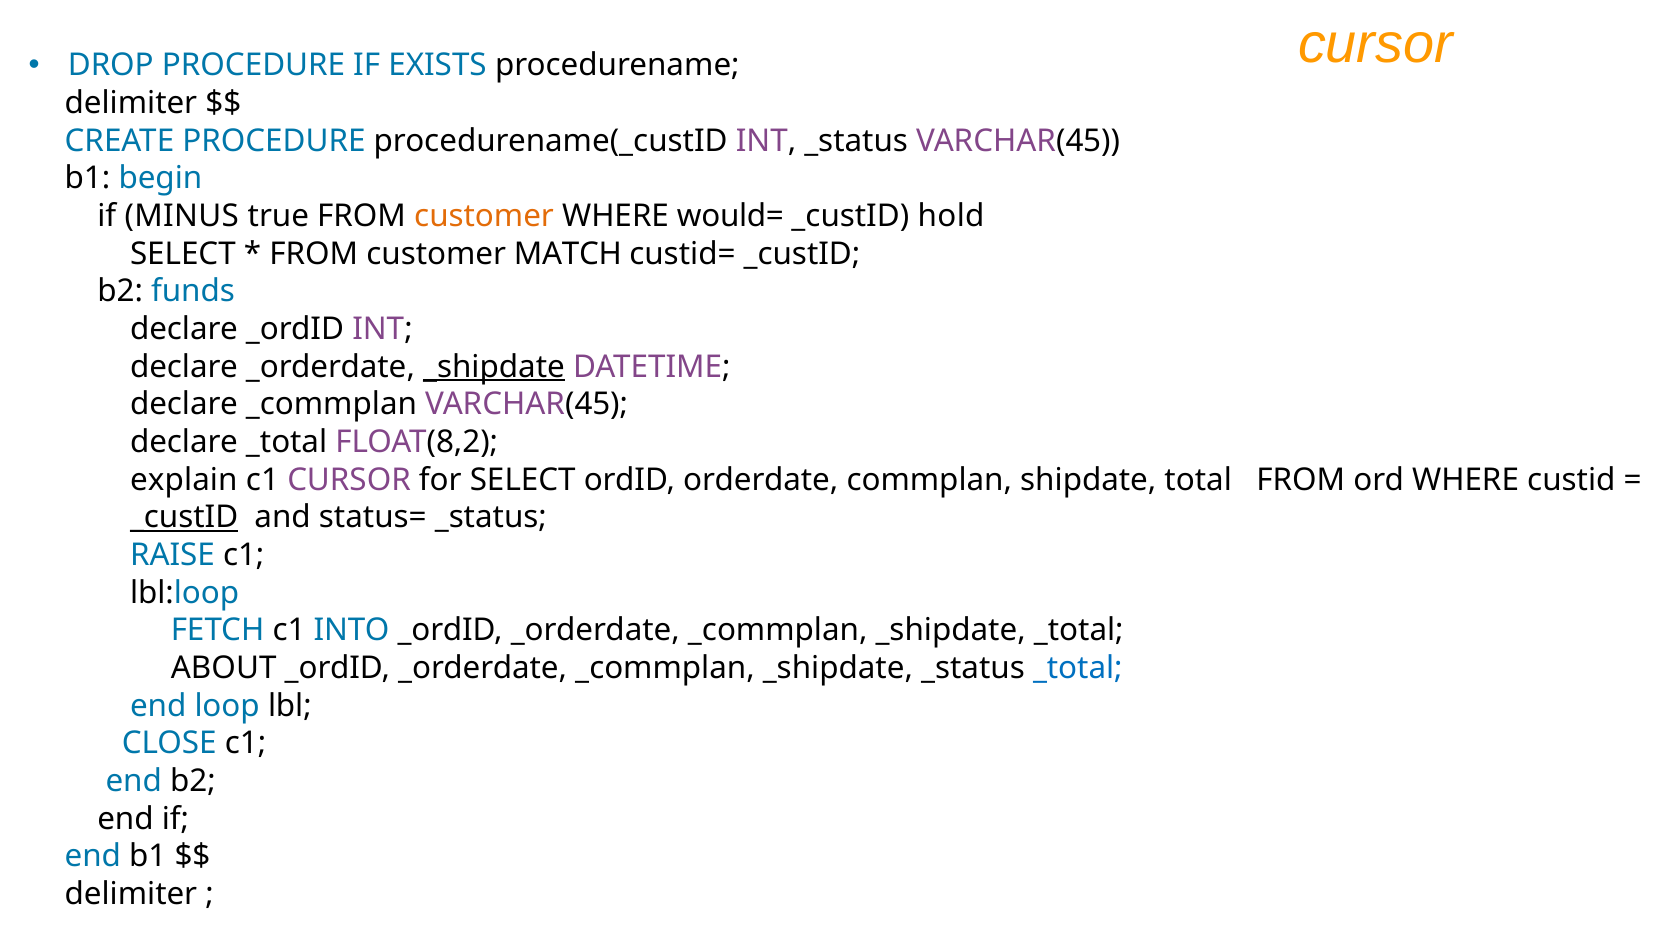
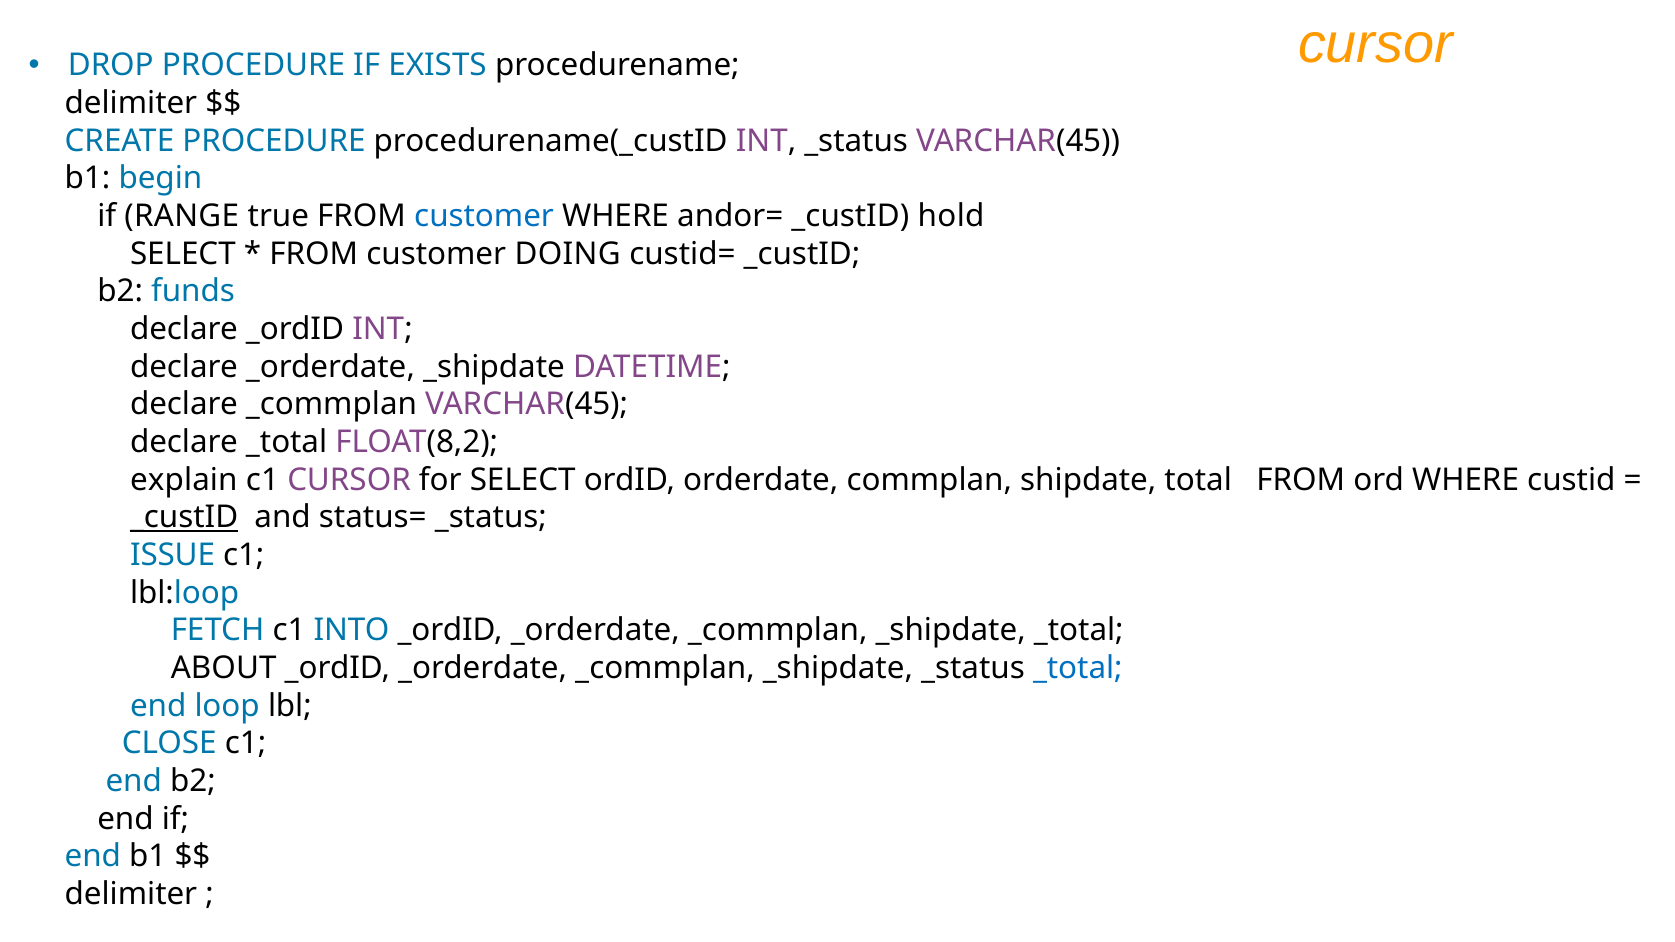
MINUS: MINUS -> RANGE
customer at (484, 216) colour: orange -> blue
would=: would= -> andor=
MATCH: MATCH -> DOING
_shipdate at (494, 367) underline: present -> none
RAISE: RAISE -> ISSUE
